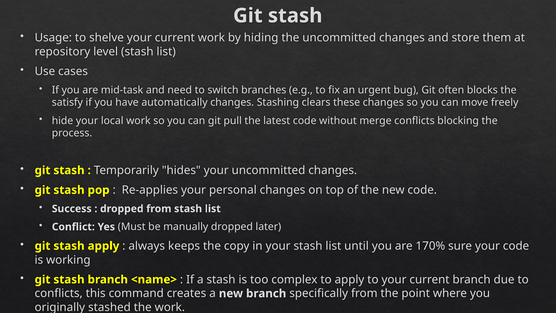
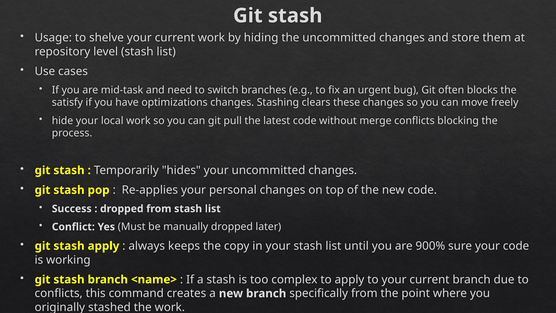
automatically: automatically -> optimizations
170%: 170% -> 900%
